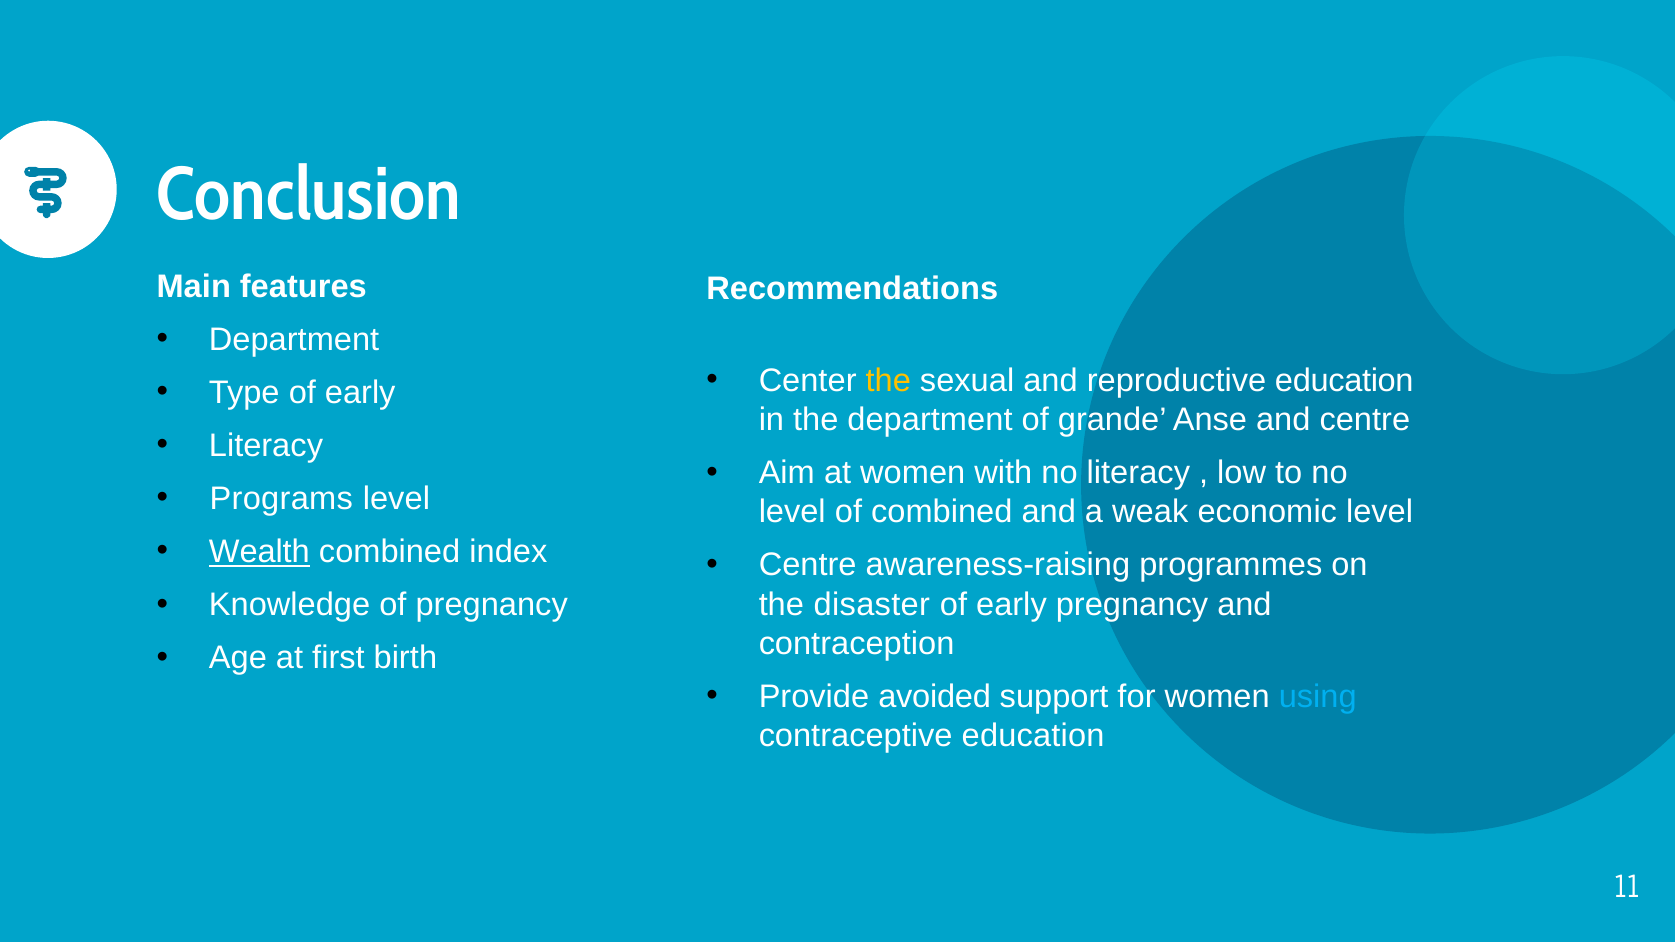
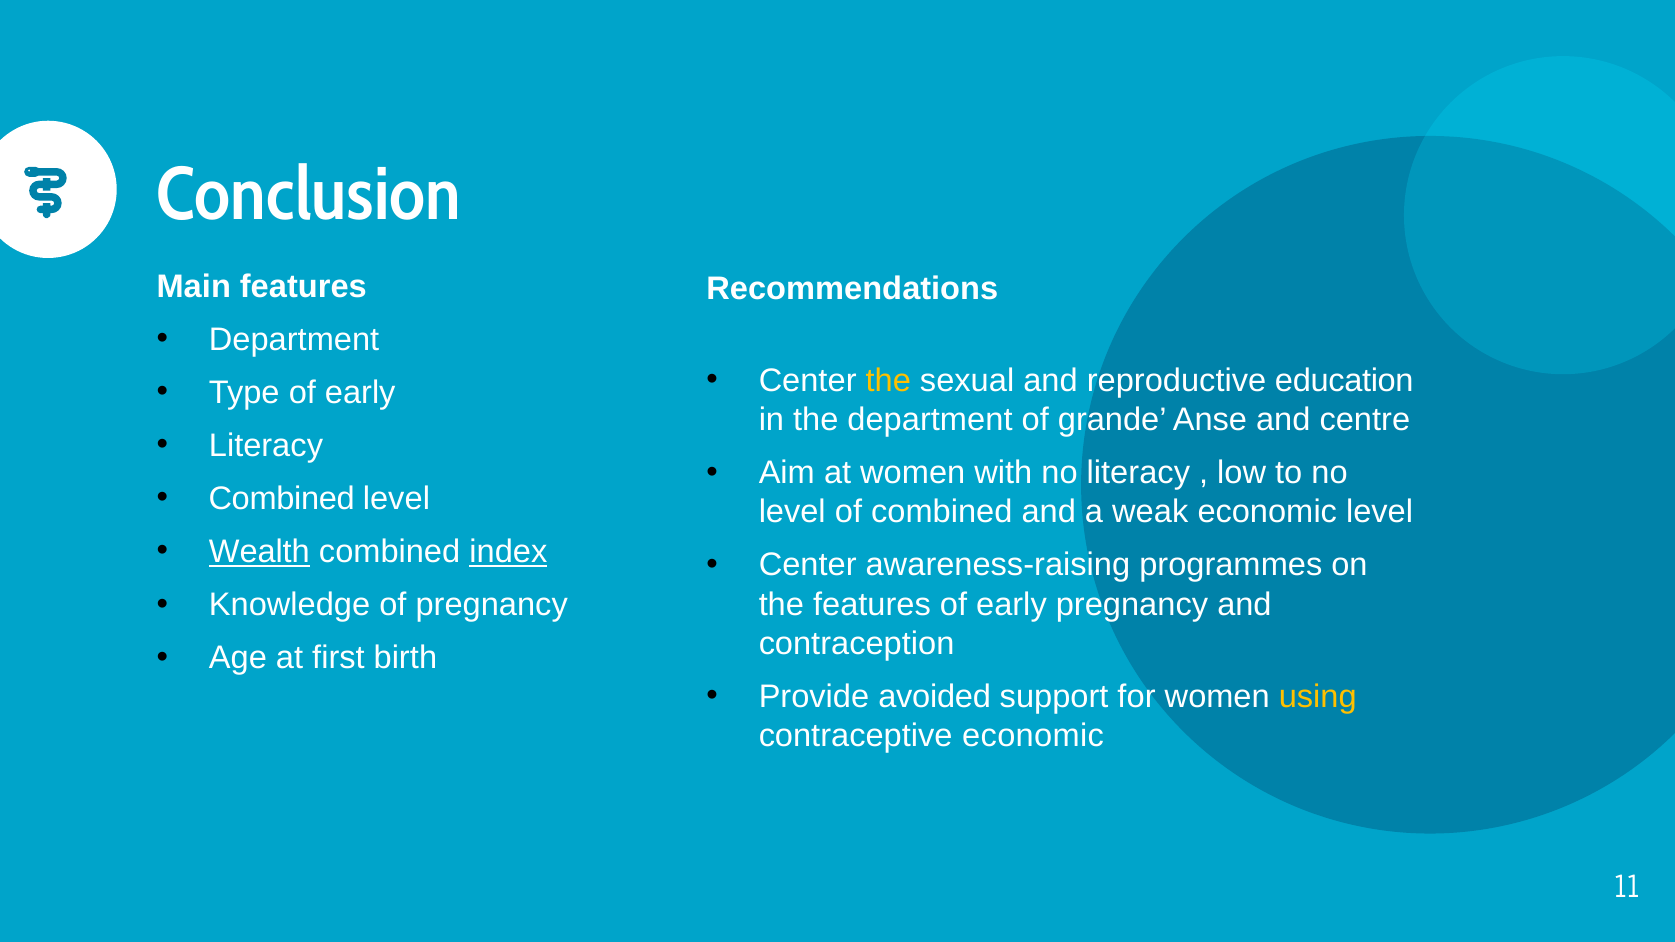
Programs at (281, 499): Programs -> Combined
index underline: none -> present
Centre at (808, 565): Centre -> Center
the disaster: disaster -> features
using colour: light blue -> yellow
contraceptive education: education -> economic
